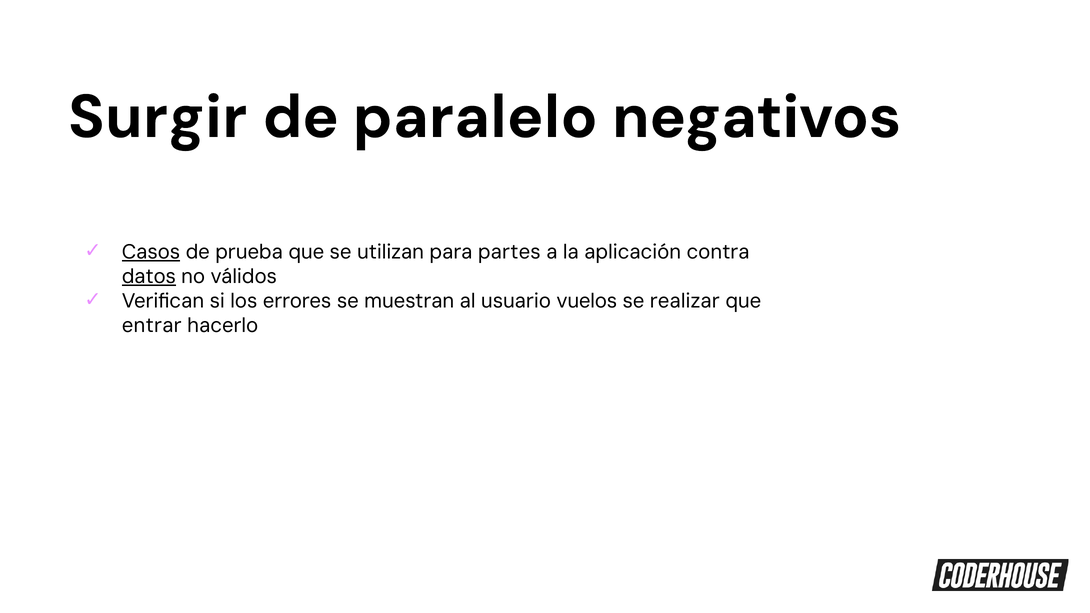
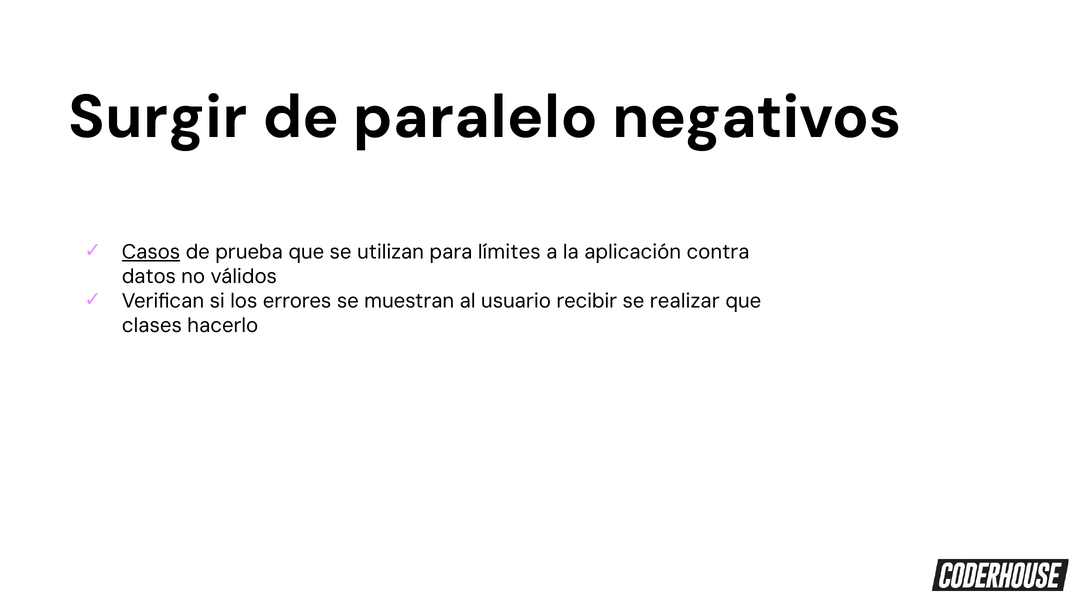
partes: partes -> límites
datos underline: present -> none
vuelos: vuelos -> recibir
entrar: entrar -> clases
